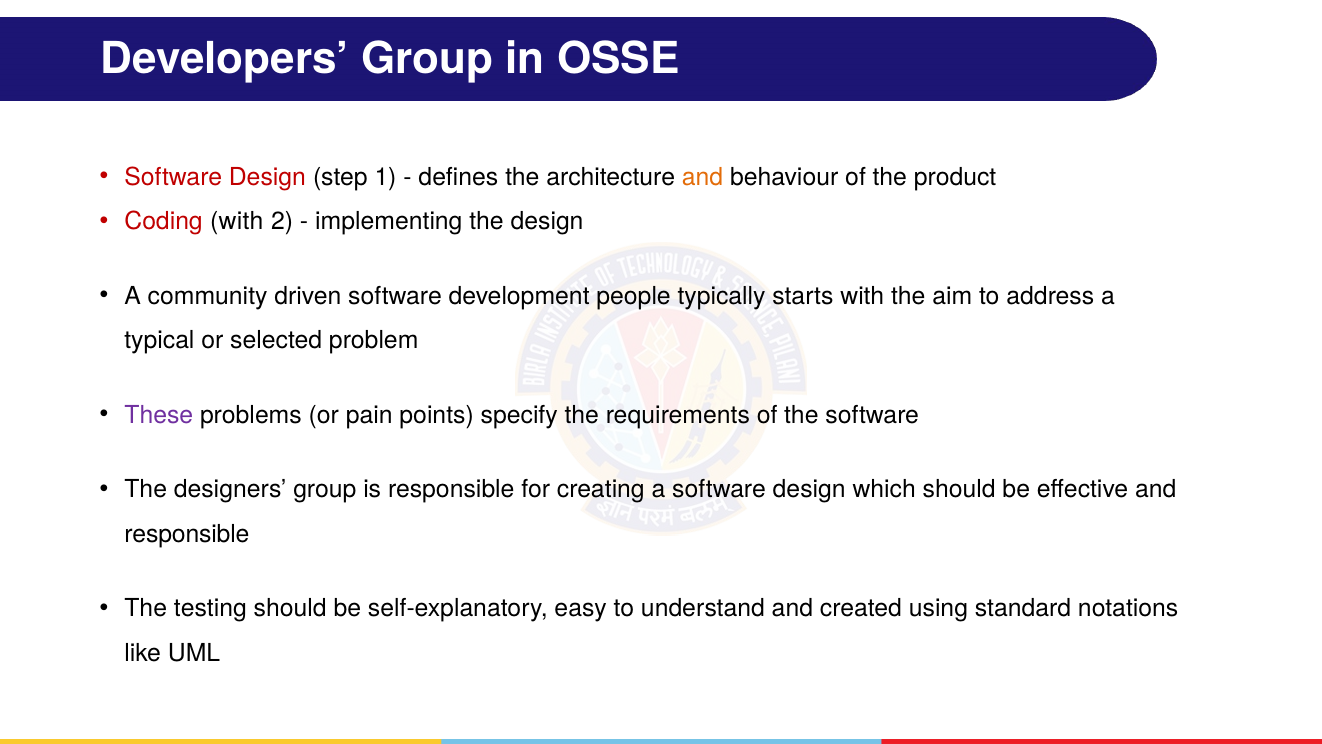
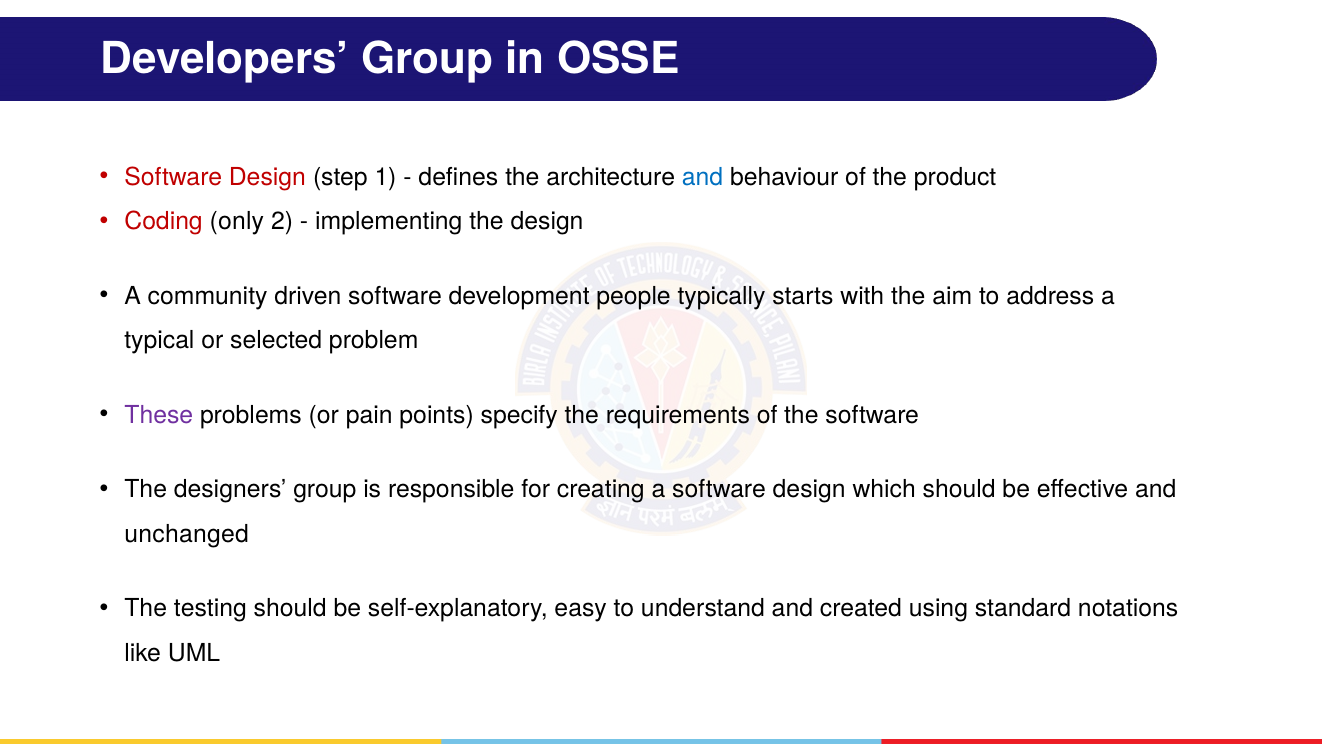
and at (703, 177) colour: orange -> blue
Coding with: with -> only
responsible at (187, 534): responsible -> unchanged
